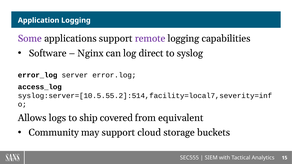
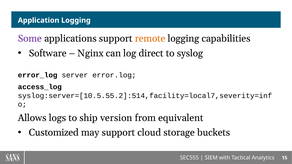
remote colour: purple -> orange
covered: covered -> version
Community: Community -> Customized
